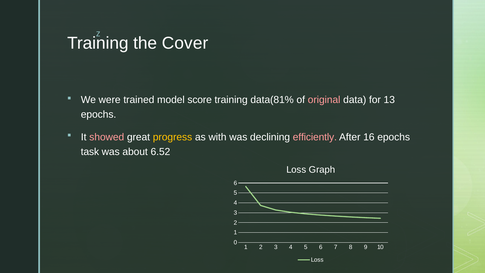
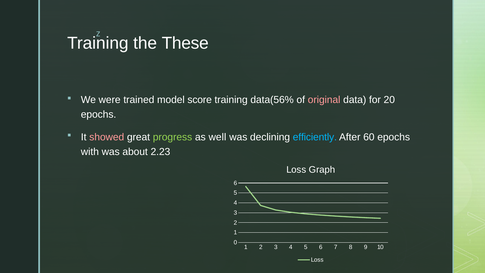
Cover: Cover -> These
data(81%: data(81% -> data(56%
13: 13 -> 20
progress colour: yellow -> light green
with: with -> well
efficiently colour: pink -> light blue
16: 16 -> 60
task: task -> with
6.52: 6.52 -> 2.23
